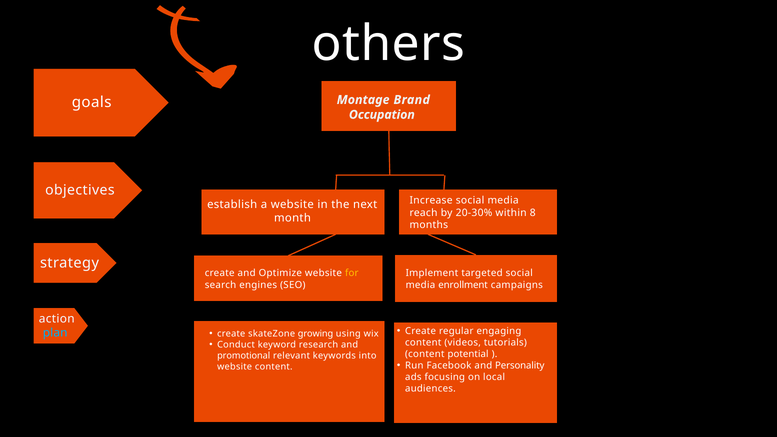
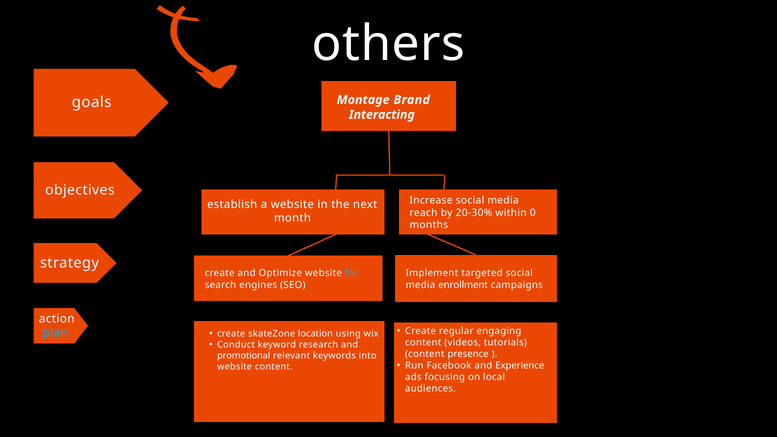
Occupation: Occupation -> Interacting
8: 8 -> 0
for colour: yellow -> light blue
growing: growing -> location
potential: potential -> presence
Personality: Personality -> Experience
